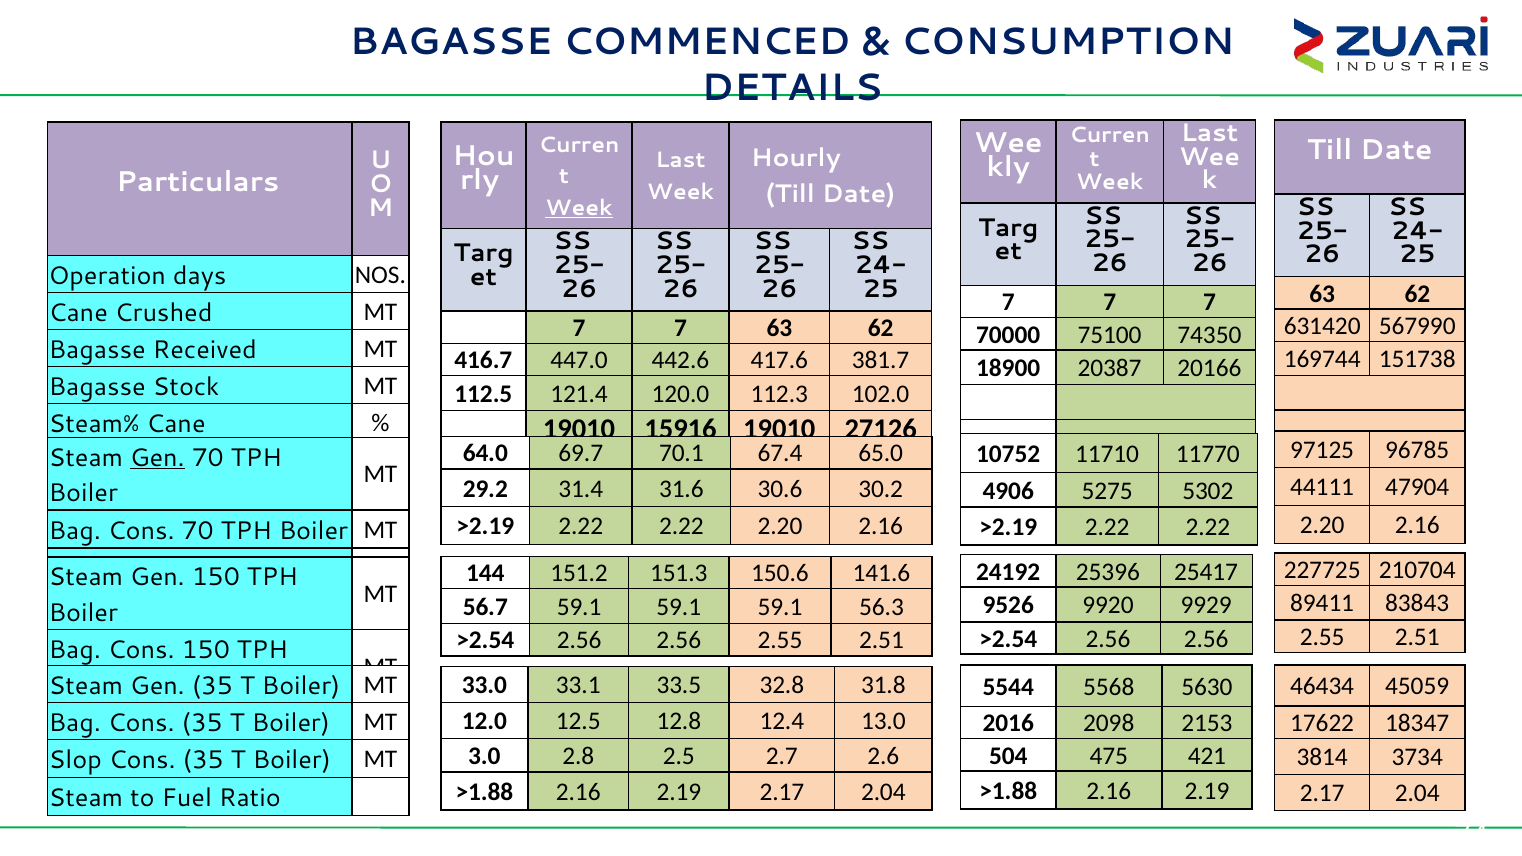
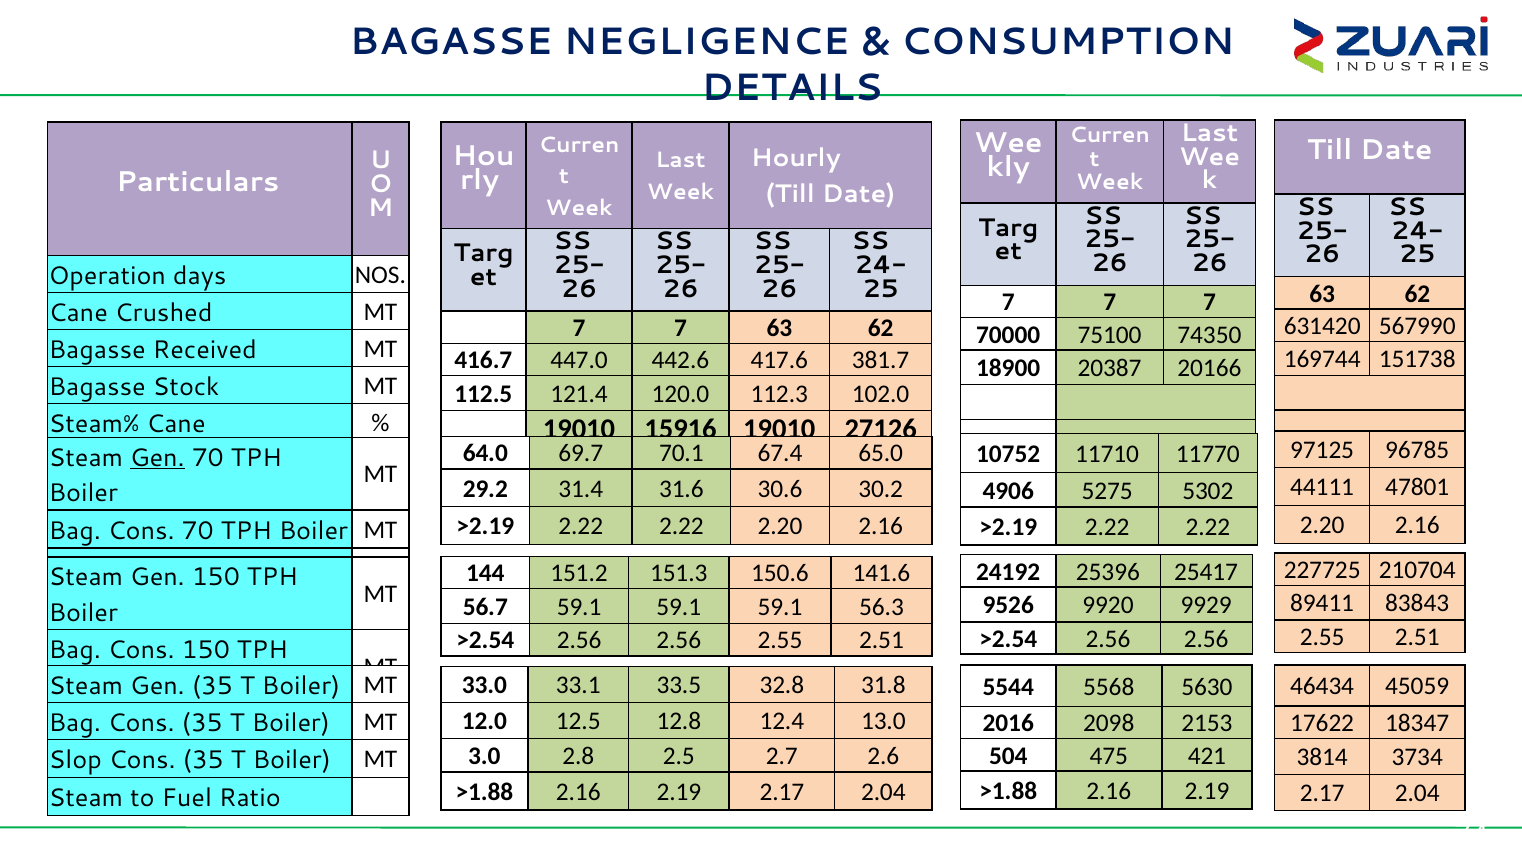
COMMENCED: COMMENCED -> NEGLIGENCE
Week at (579, 208) underline: present -> none
47904: 47904 -> 47801
